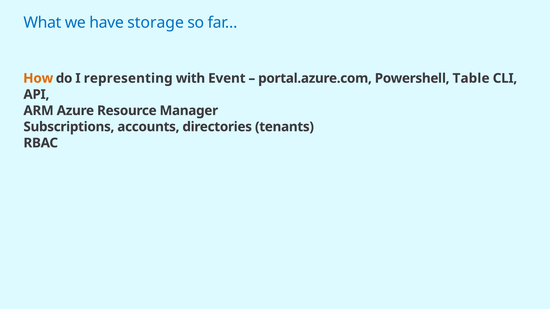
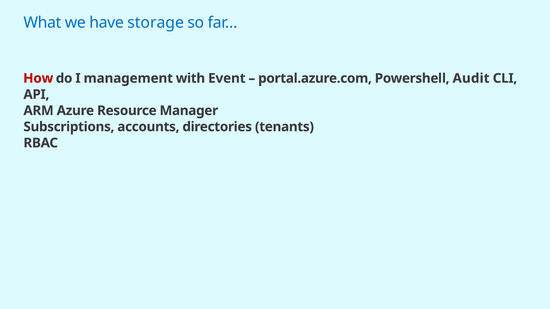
How colour: orange -> red
representing: representing -> management
Table: Table -> Audit
